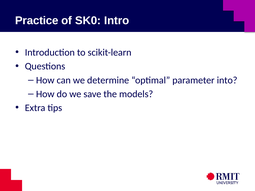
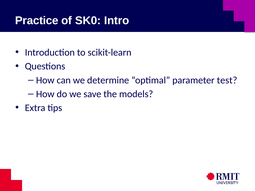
into: into -> test
